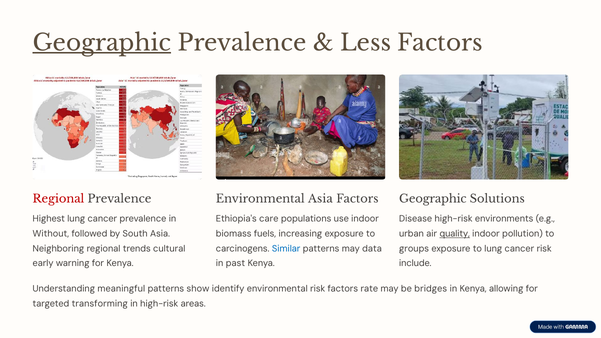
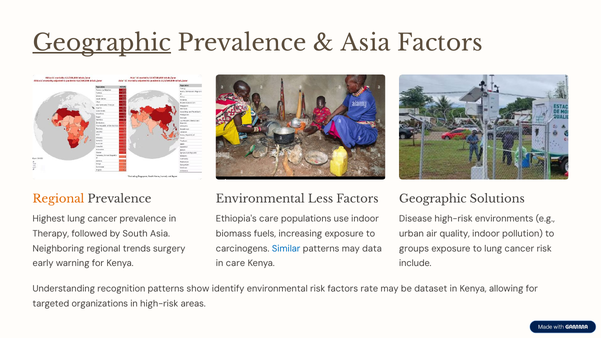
Less at (366, 43): Less -> Asia
Regional at (58, 199) colour: red -> orange
Environmental Asia: Asia -> Less
Without: Without -> Therapy
quality underline: present -> none
cultural: cultural -> surgery
in past: past -> care
meaningful: meaningful -> recognition
bridges: bridges -> dataset
transforming: transforming -> organizations
